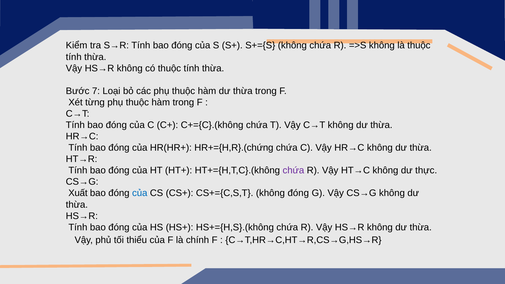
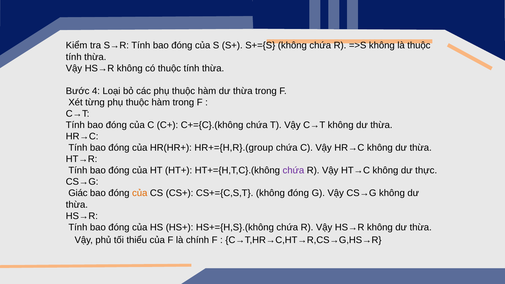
7: 7 -> 4
HR+={H,R}.(chứng: HR+={H,R}.(chứng -> HR+={H,R}.(group
Xuất: Xuất -> Giác
của at (140, 193) colour: blue -> orange
